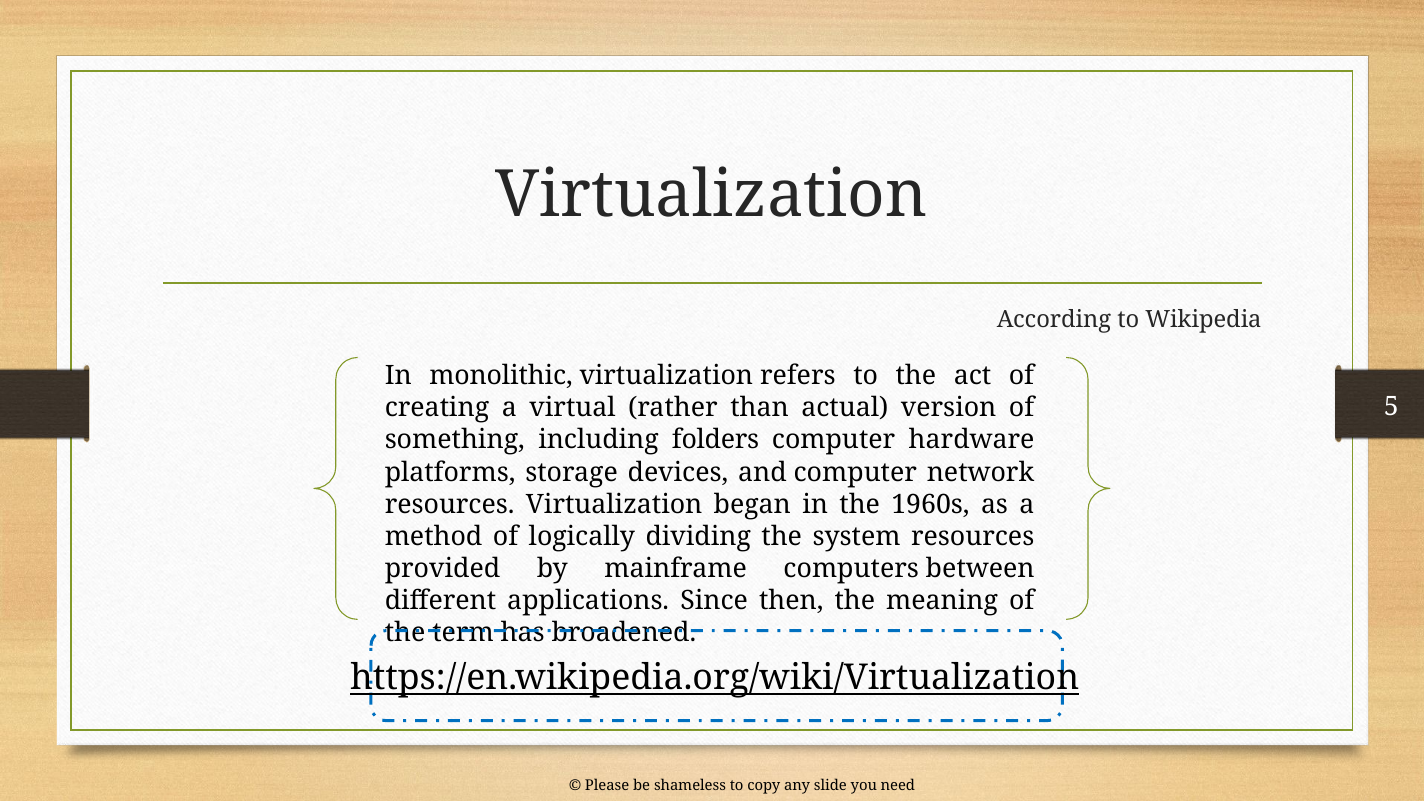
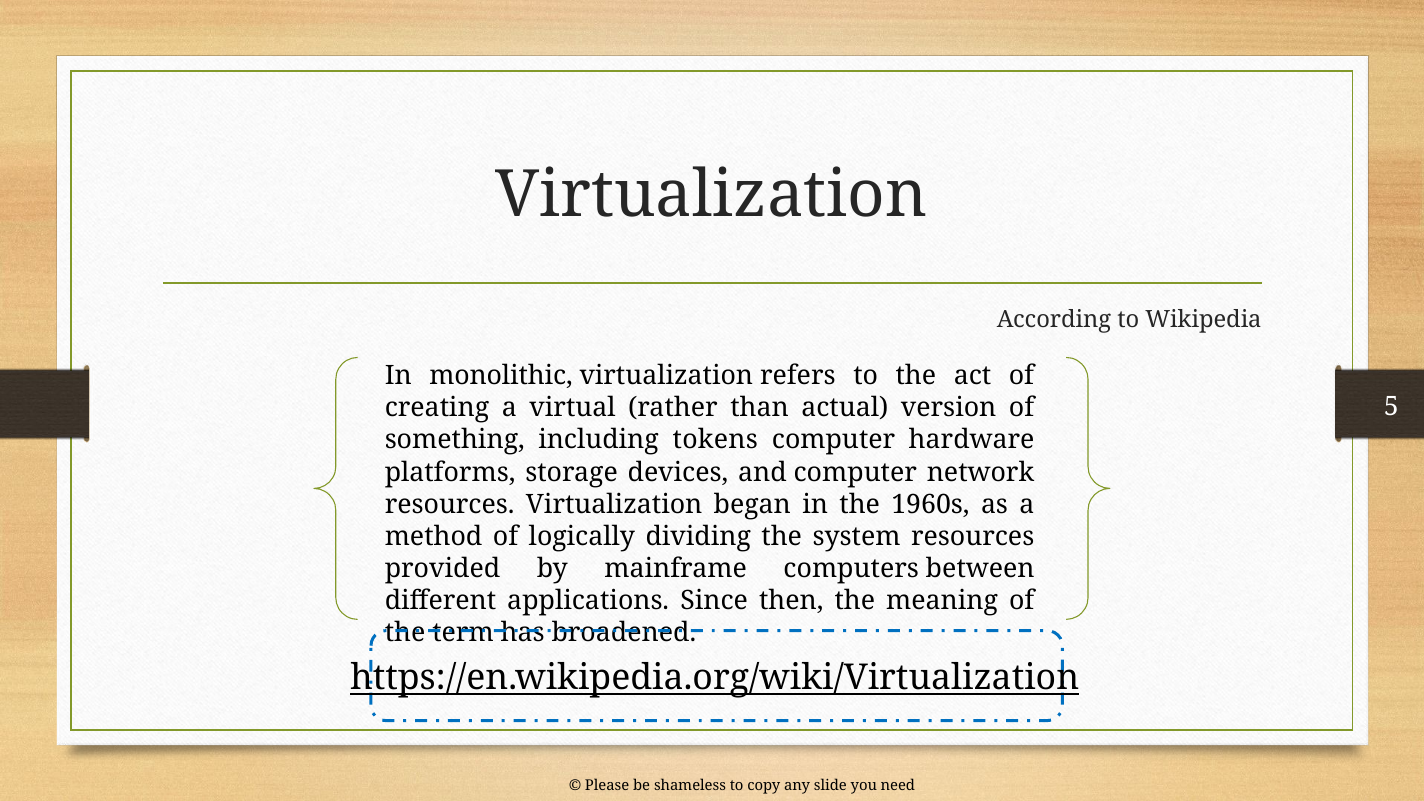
folders: folders -> tokens
